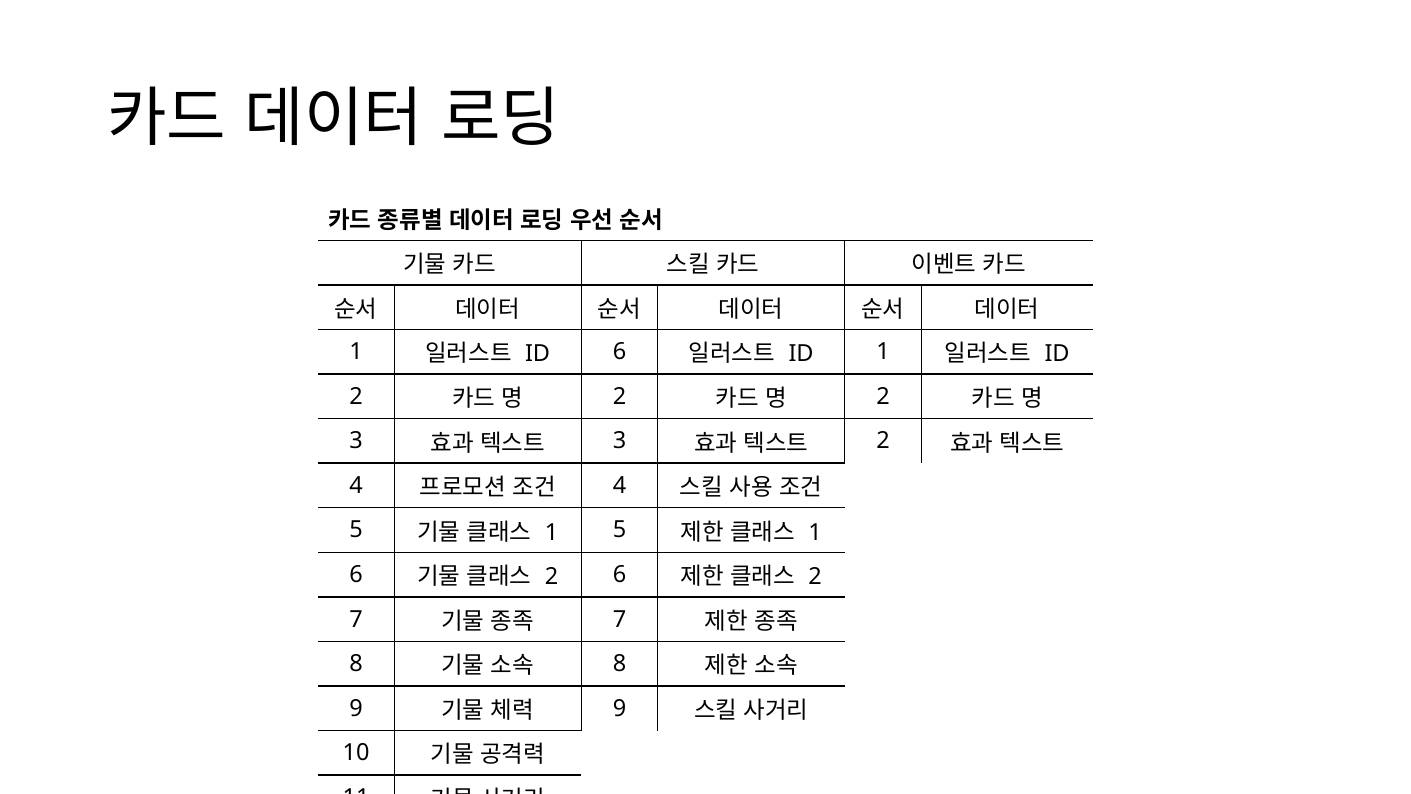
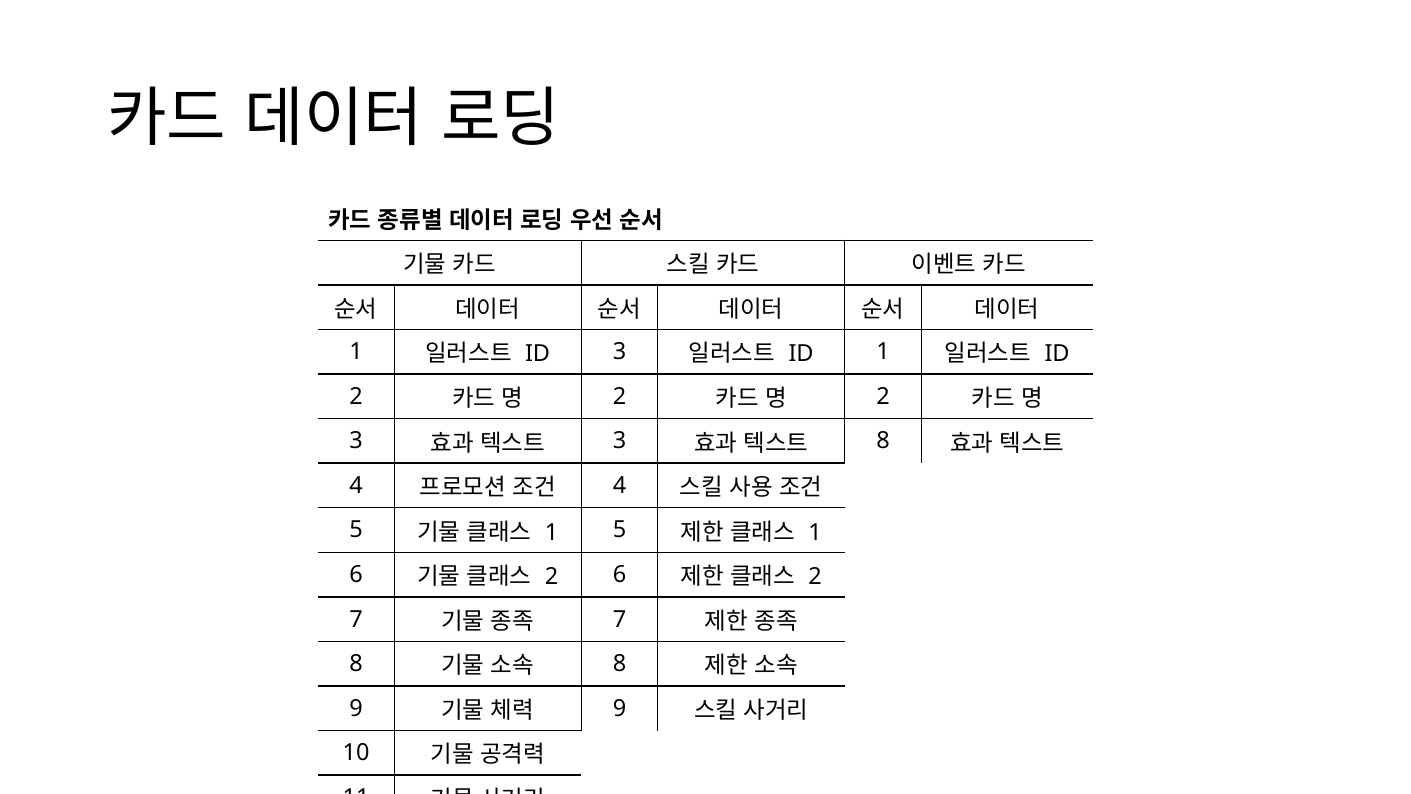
ID 6: 6 -> 3
2 at (883, 441): 2 -> 8
